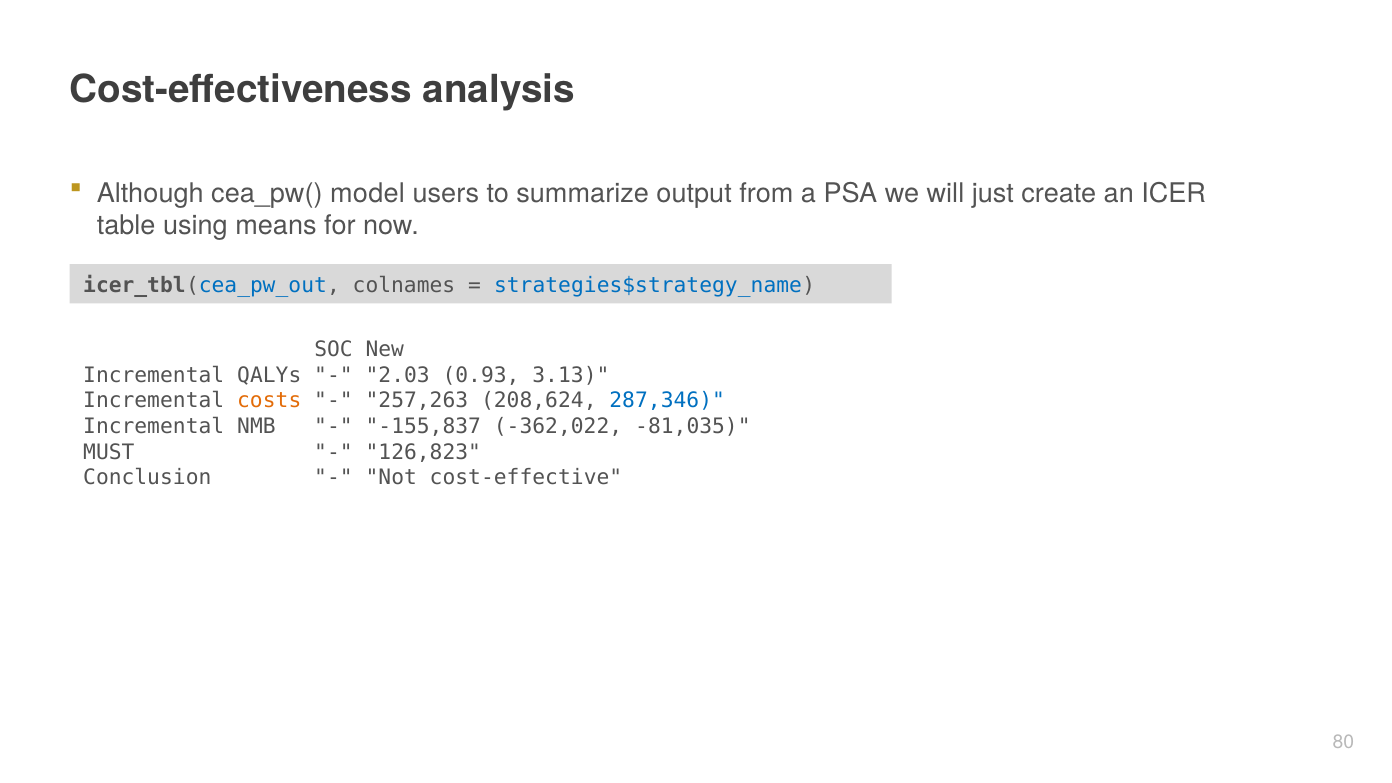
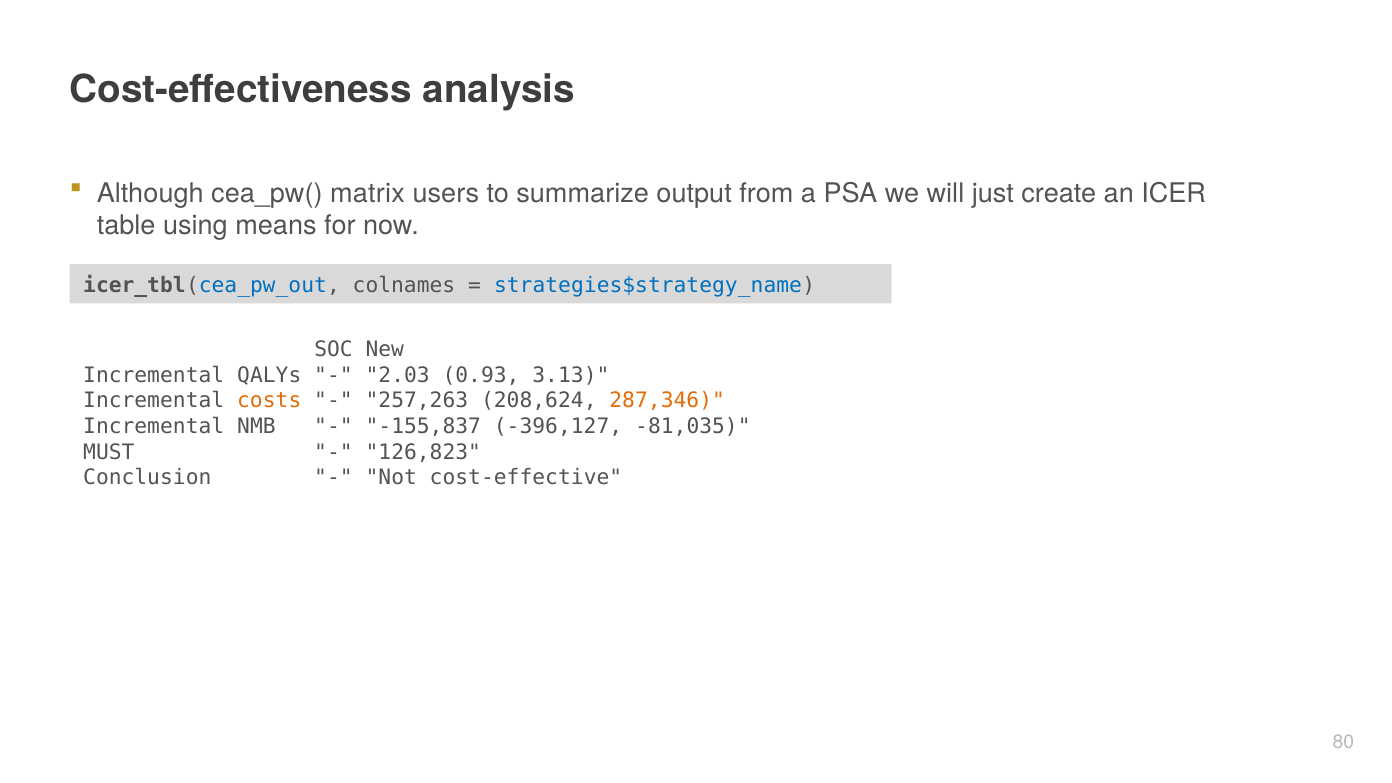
model: model -> matrix
287,346 colour: blue -> orange
-362,022: -362,022 -> -396,127
